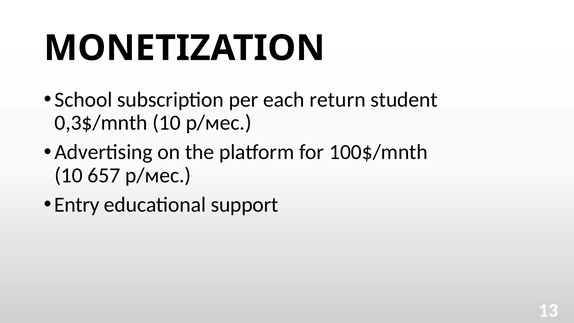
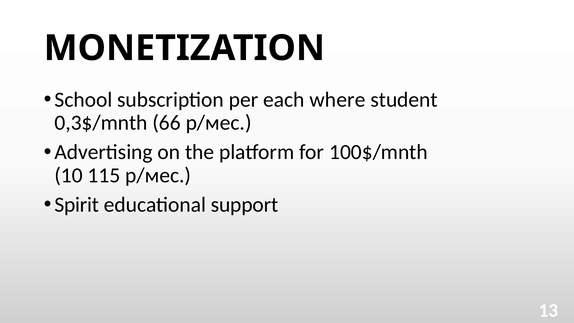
return: return -> where
0,3$/mnth 10: 10 -> 66
657: 657 -> 115
Entry: Entry -> Spirit
